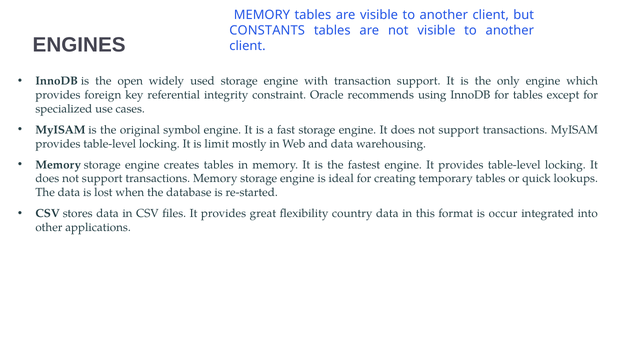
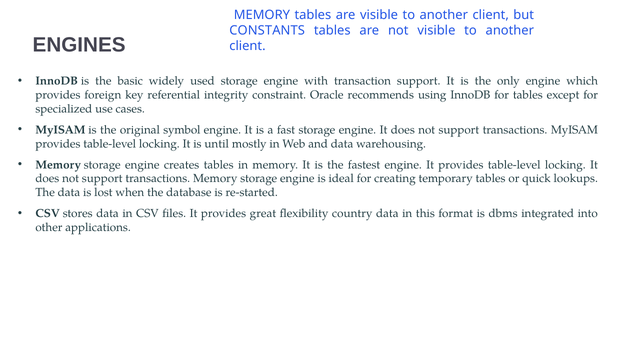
open: open -> basic
limit: limit -> until
occur: occur -> dbms
